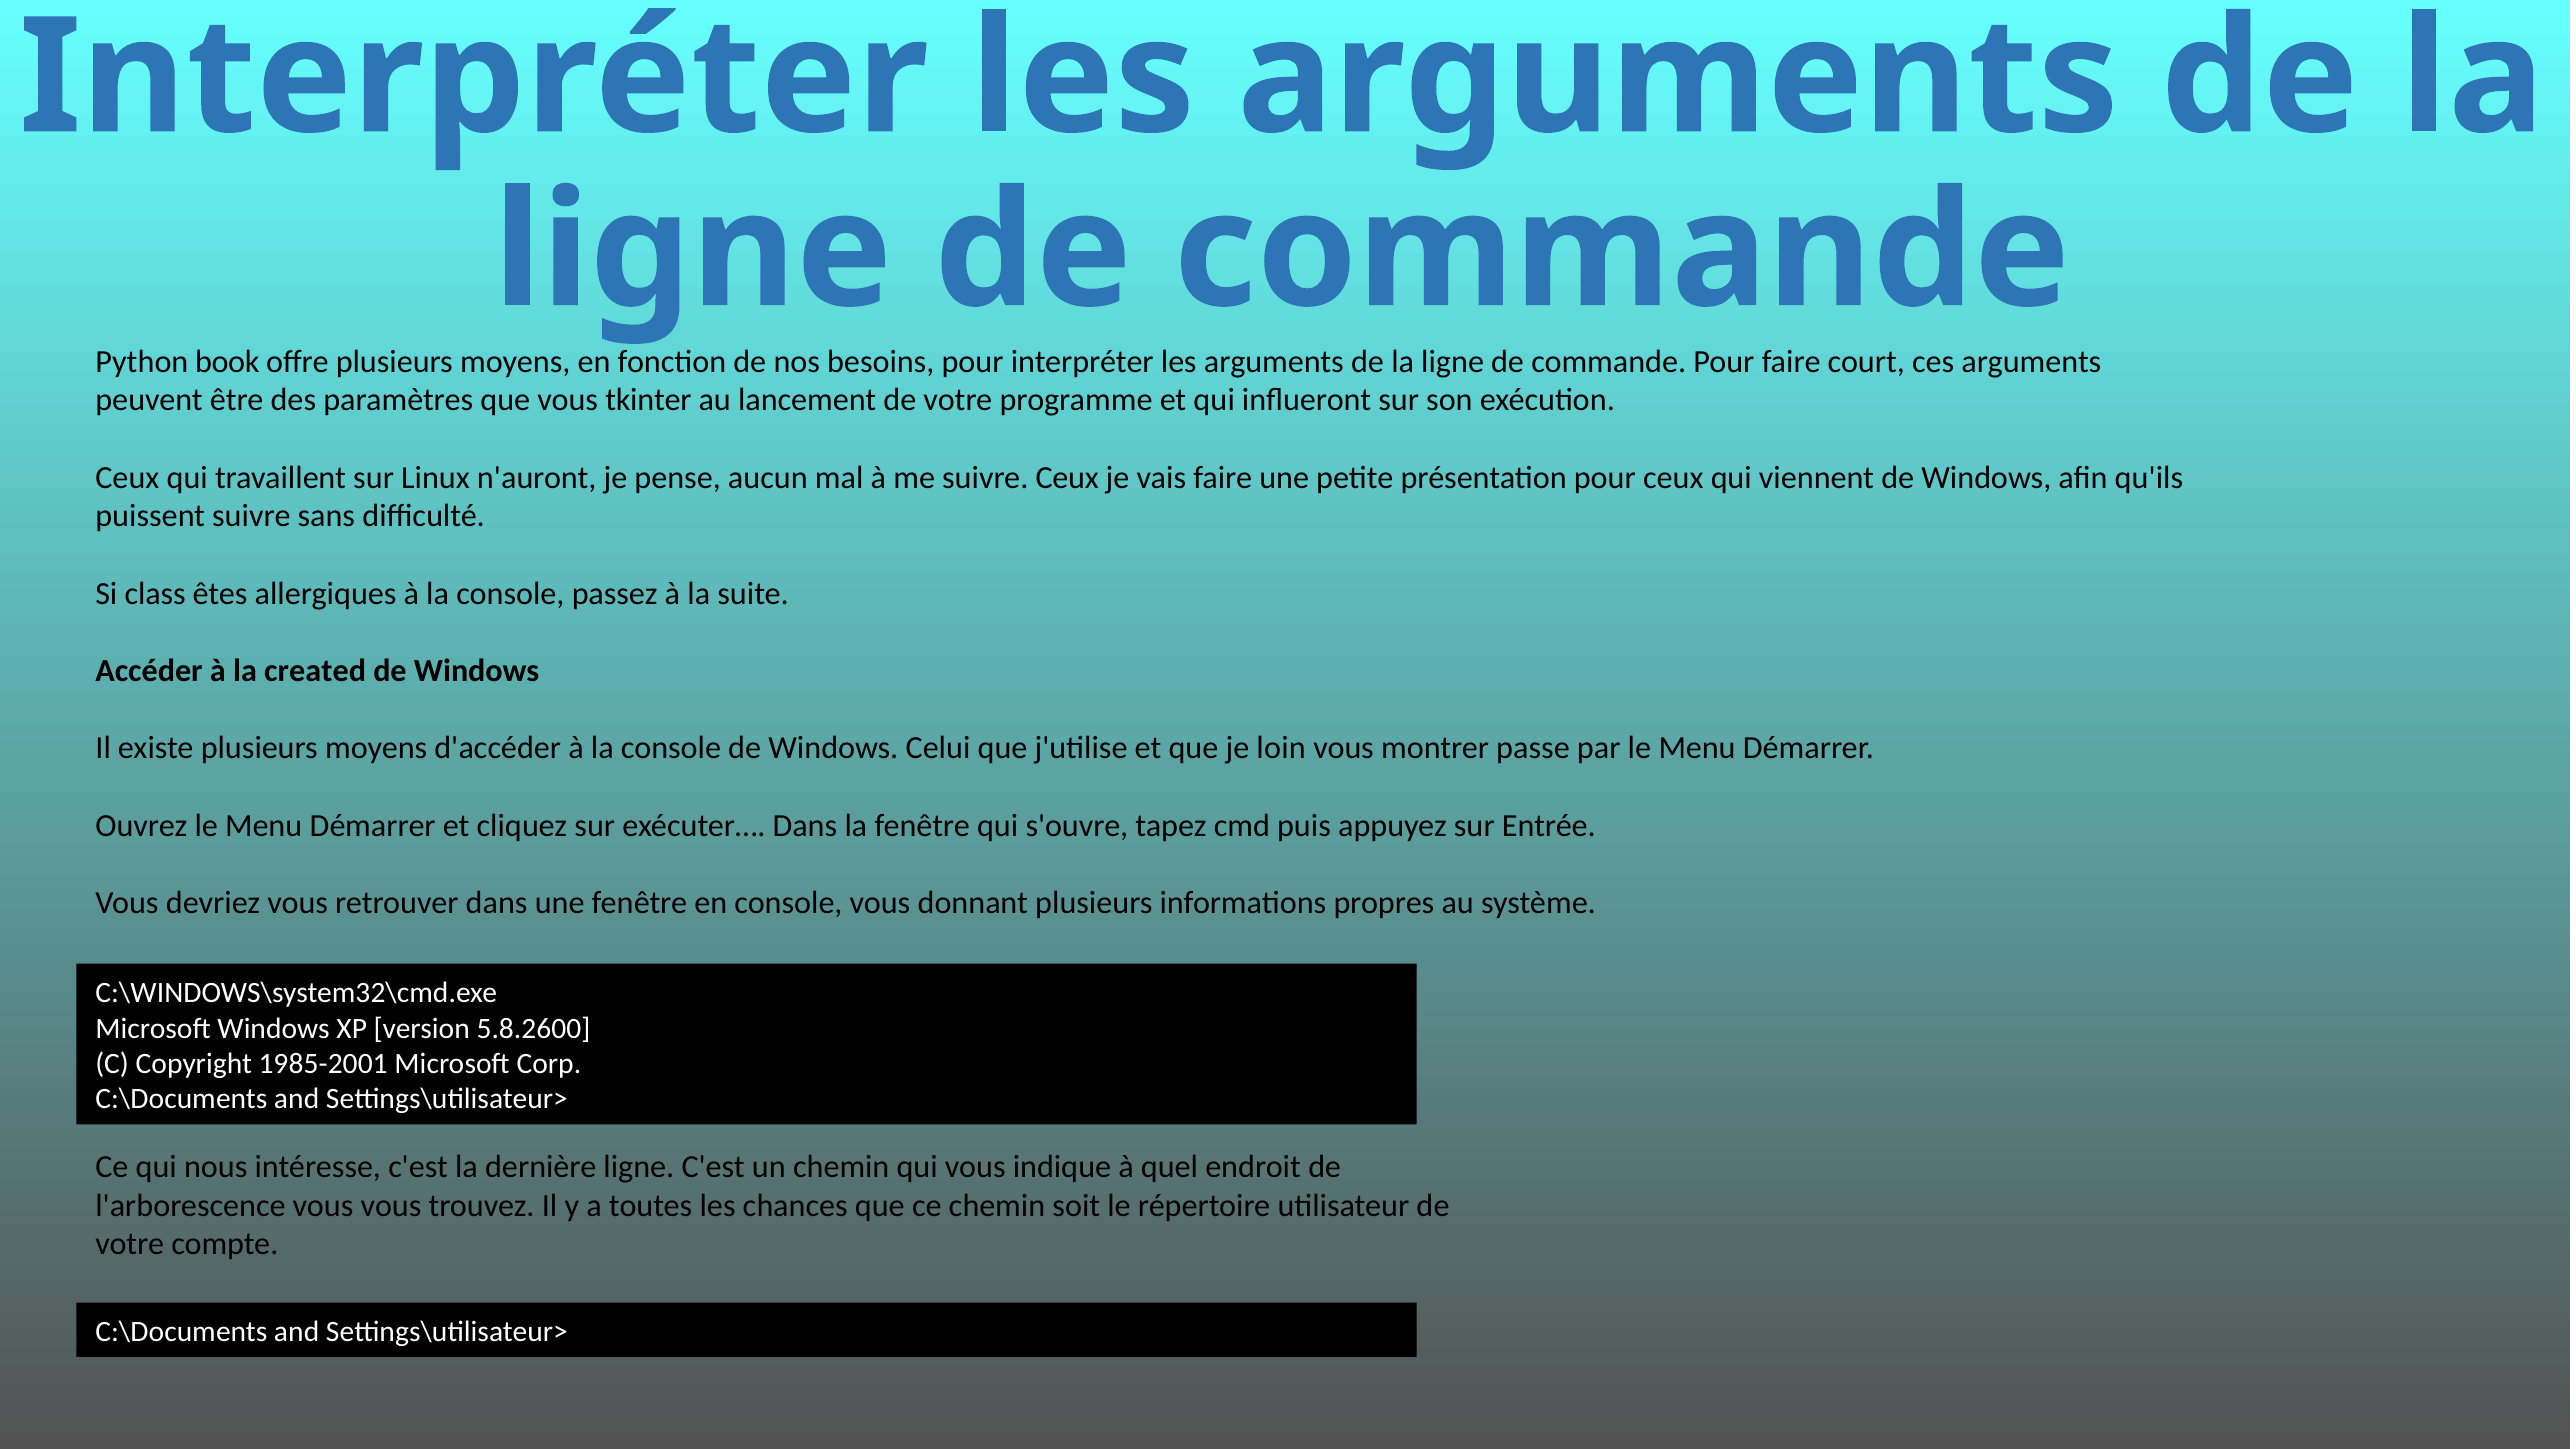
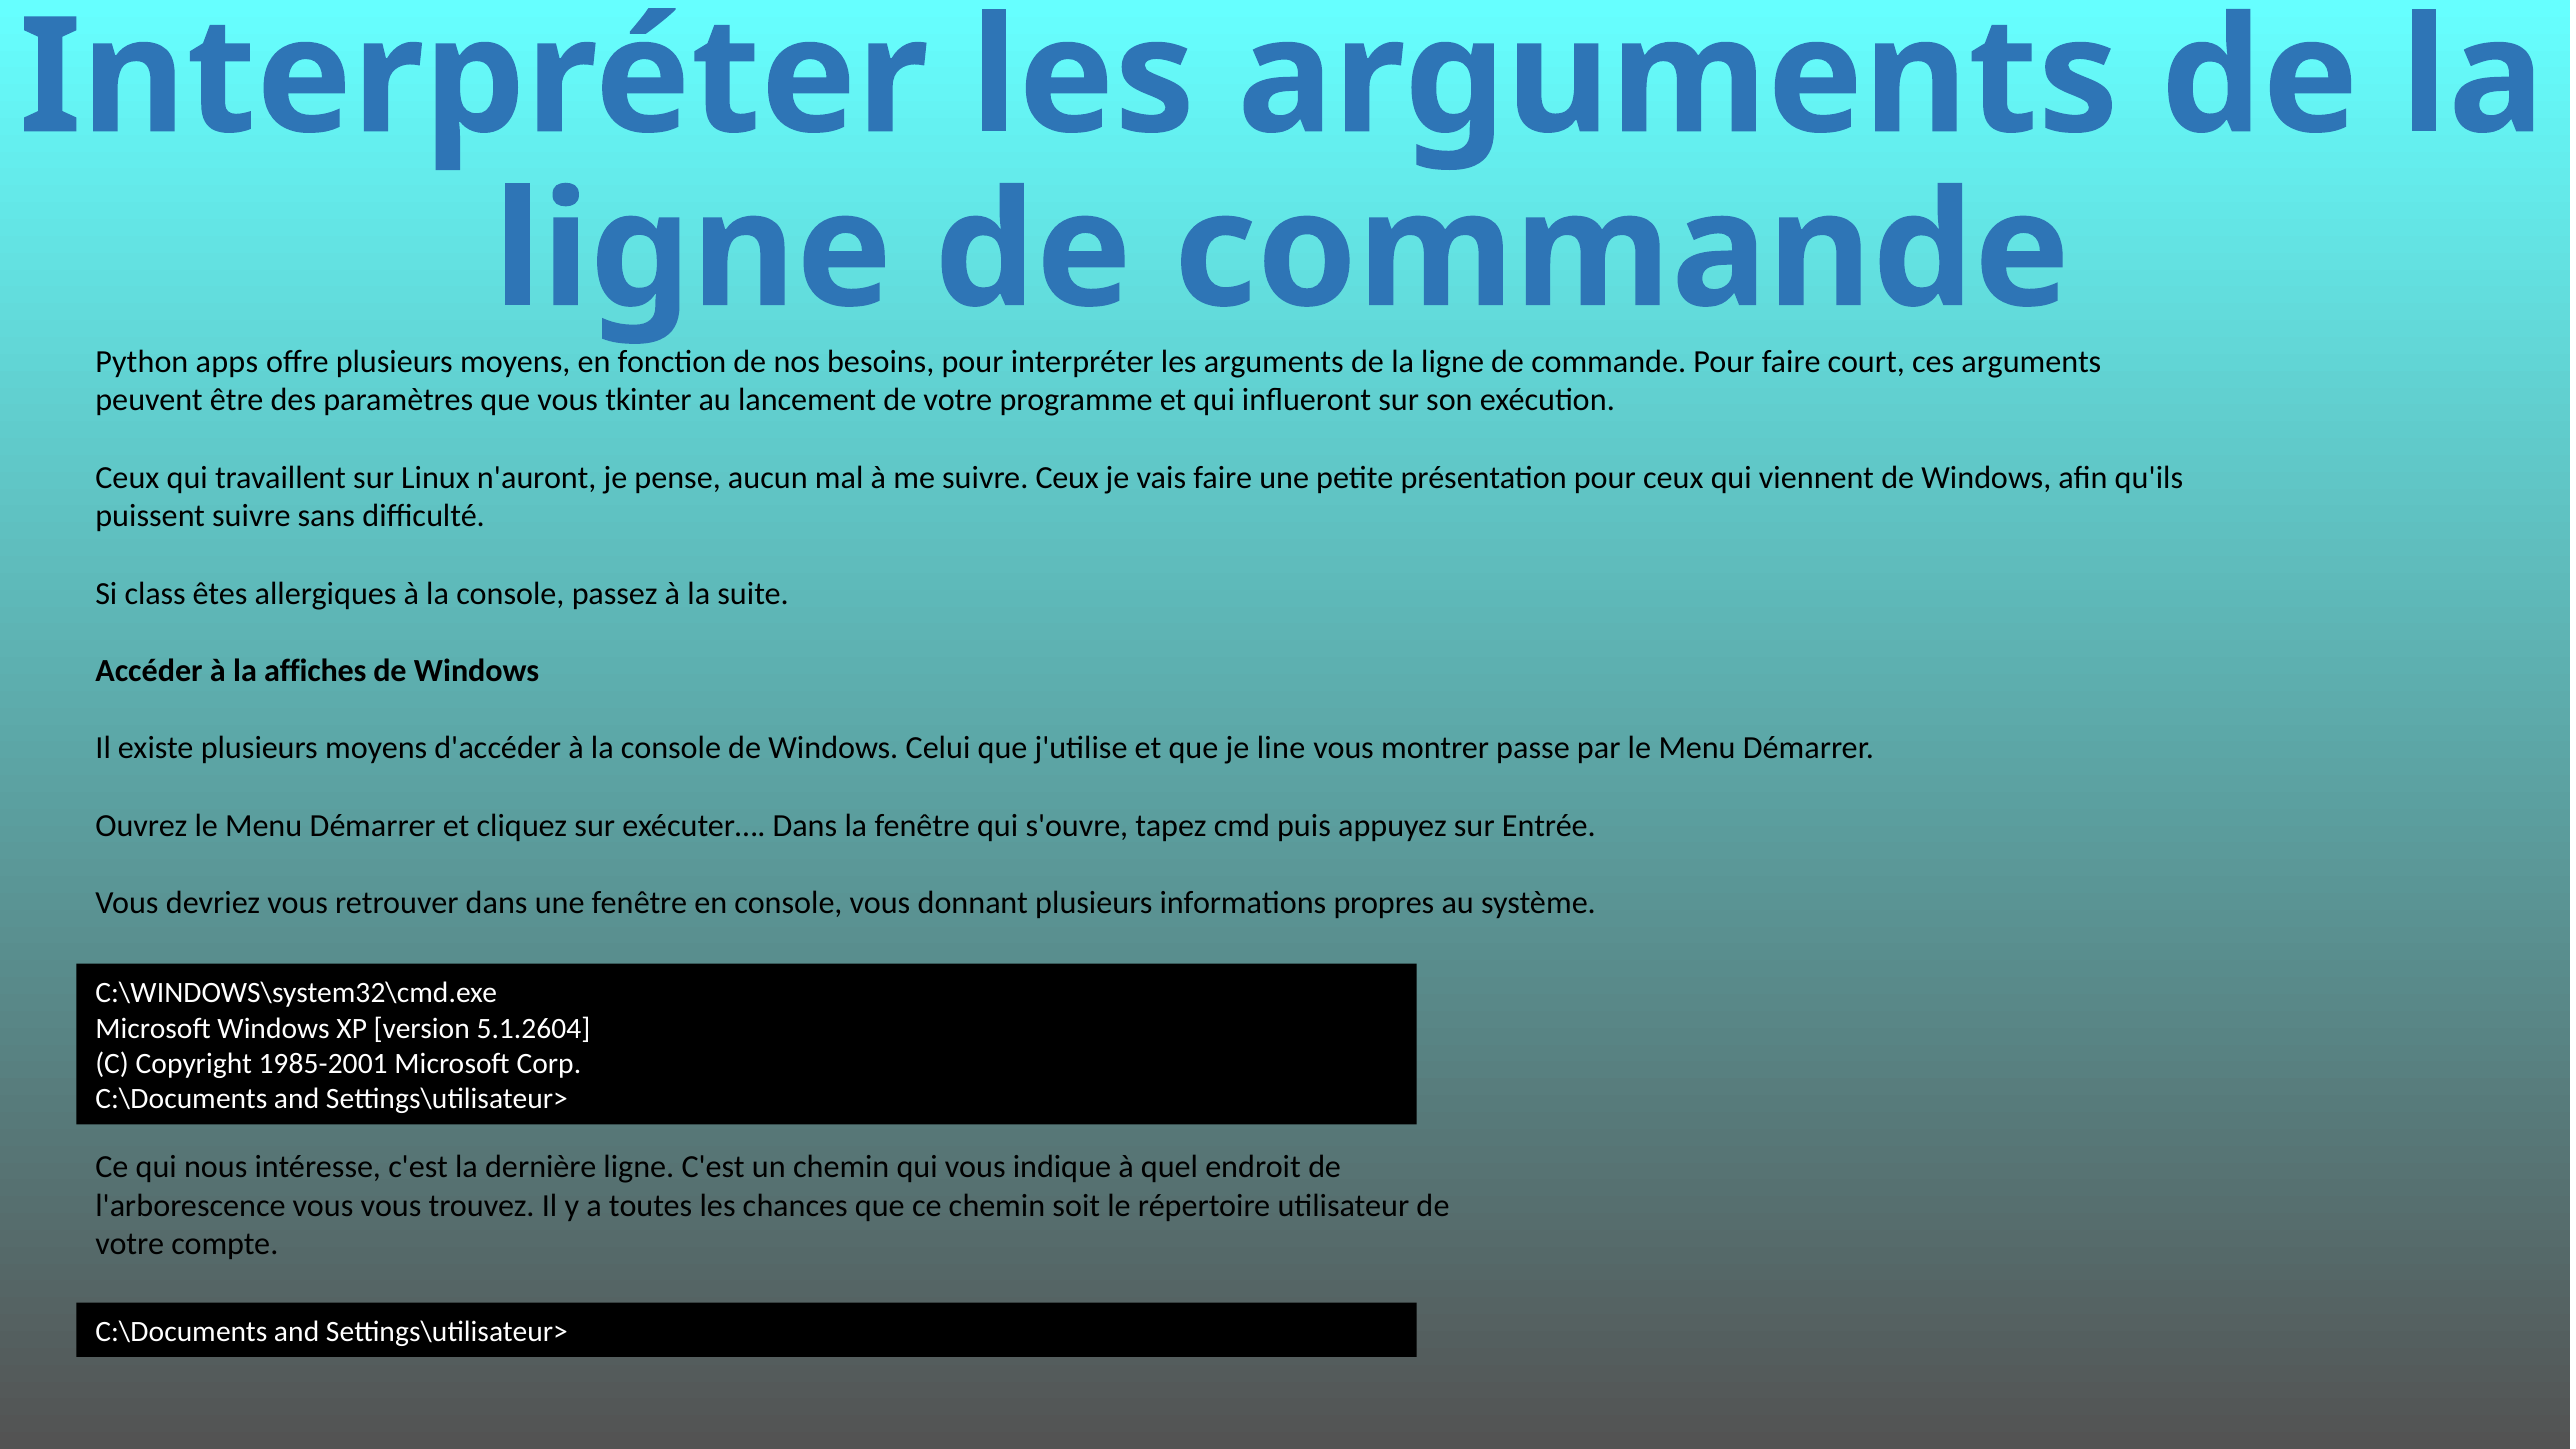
book: book -> apps
created: created -> affiches
loin: loin -> line
5.8.2600: 5.8.2600 -> 5.1.2604
